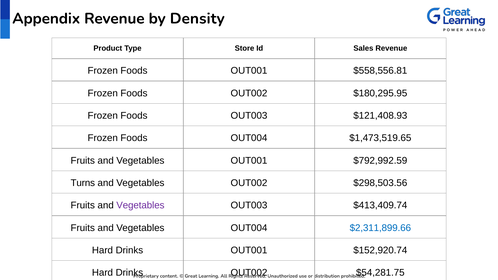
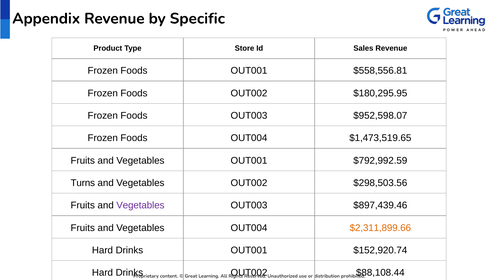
Density: Density -> Specific
$121,408.93: $121,408.93 -> $952,598.07
$413,409.74: $413,409.74 -> $897,439.46
$2,311,899.66 colour: blue -> orange
$54,281.75: $54,281.75 -> $88,108.44
